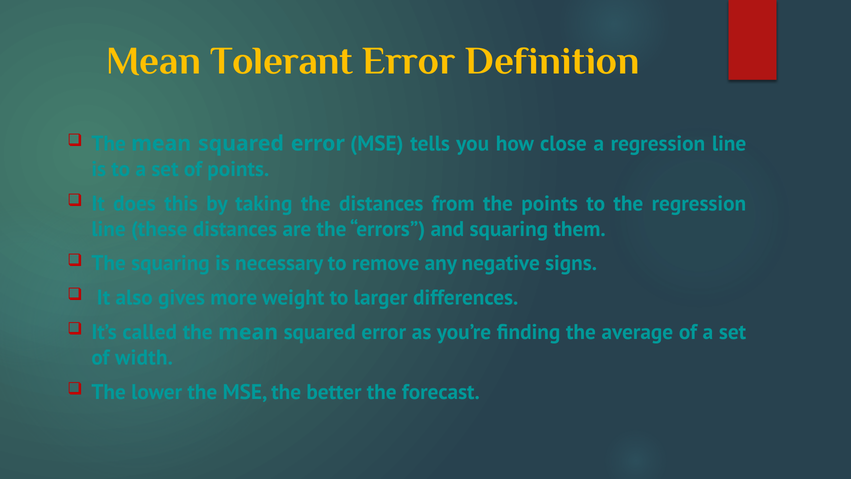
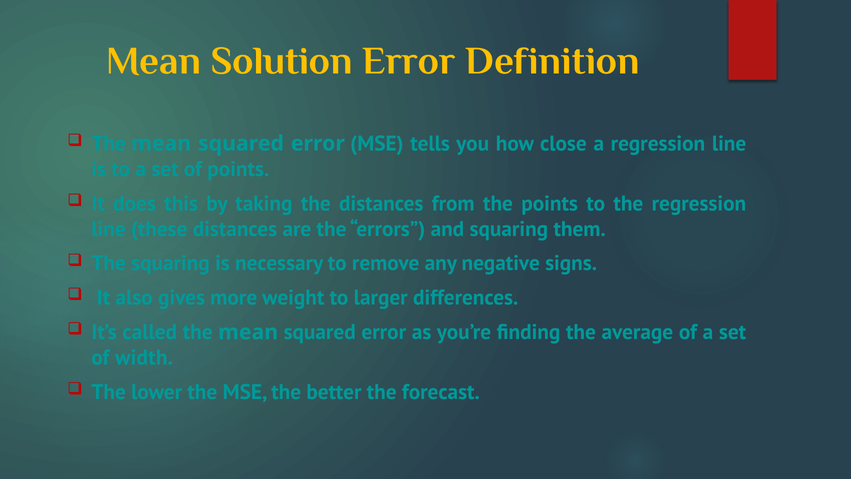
Tolerant: Tolerant -> Solution
